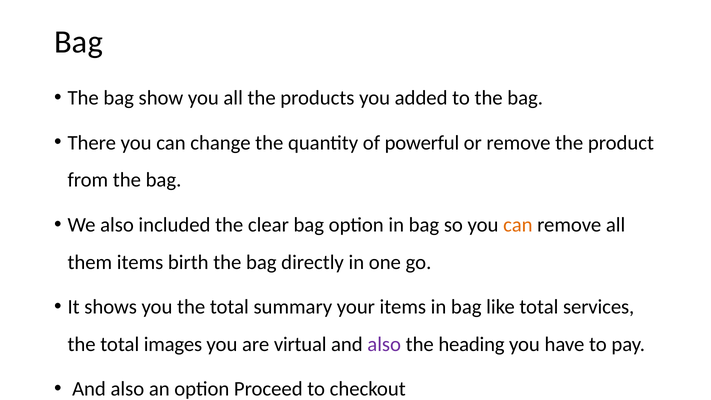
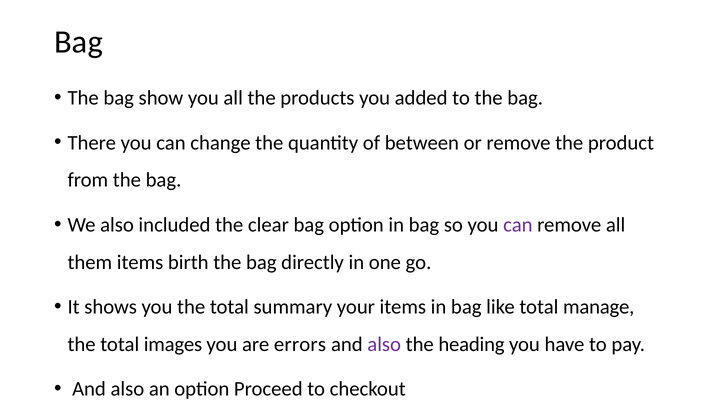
powerful: powerful -> between
can at (518, 225) colour: orange -> purple
services: services -> manage
virtual: virtual -> errors
